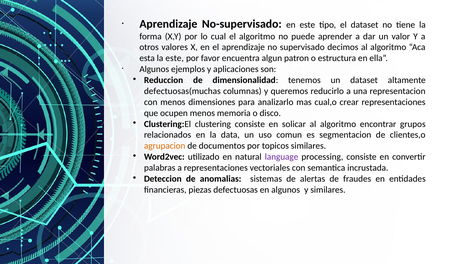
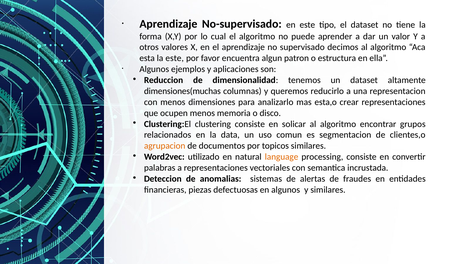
defectuosas(muchas: defectuosas(muchas -> dimensiones(muchas
cual,o: cual,o -> esta,o
language colour: purple -> orange
